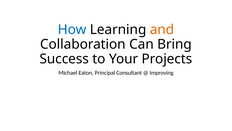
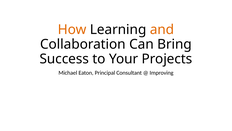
How colour: blue -> orange
